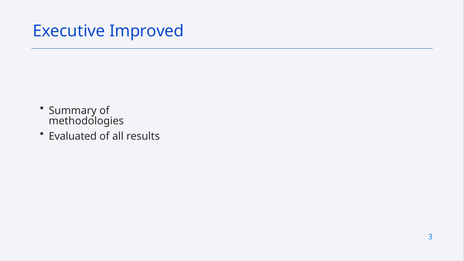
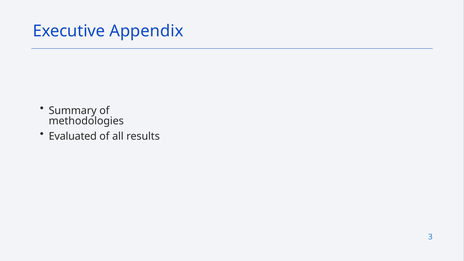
Improved: Improved -> Appendix
